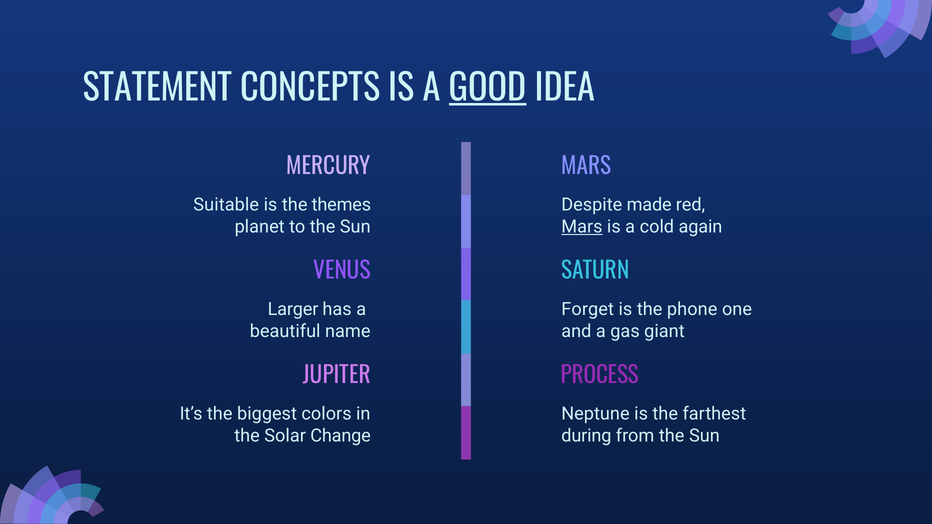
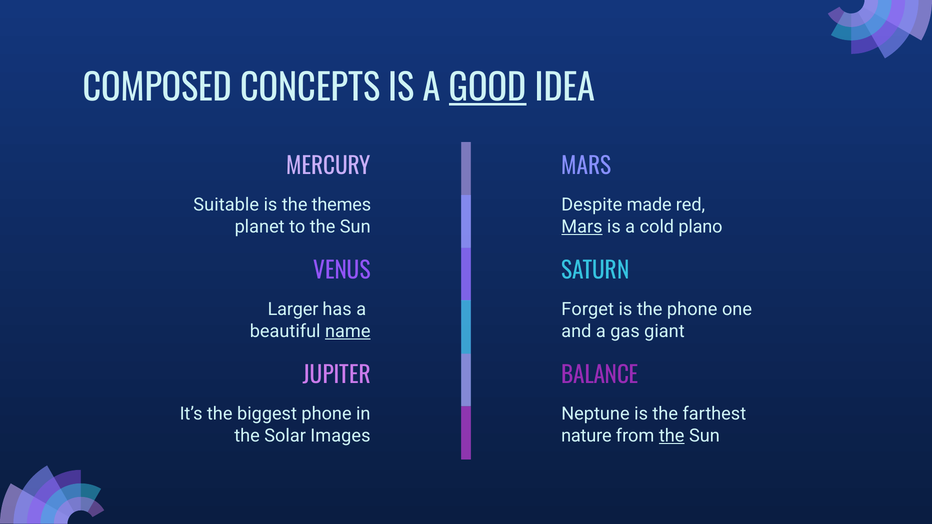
STATEMENT: STATEMENT -> COMPOSED
again: again -> plano
name underline: none -> present
PROCESS: PROCESS -> BALANCE
biggest colors: colors -> phone
Change: Change -> Images
during: during -> nature
the at (672, 436) underline: none -> present
